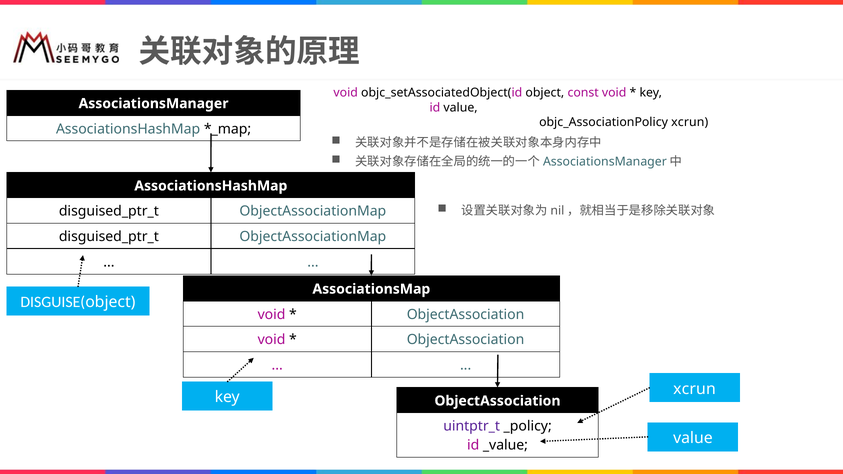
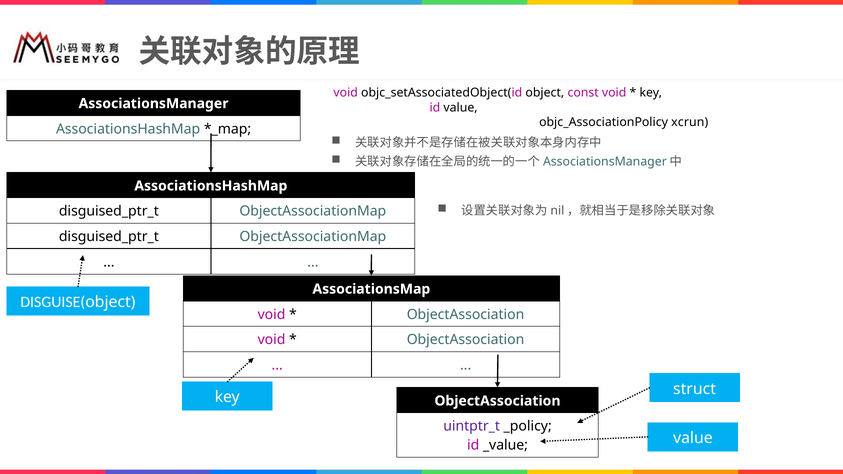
xcrun at (694, 389): xcrun -> struct
